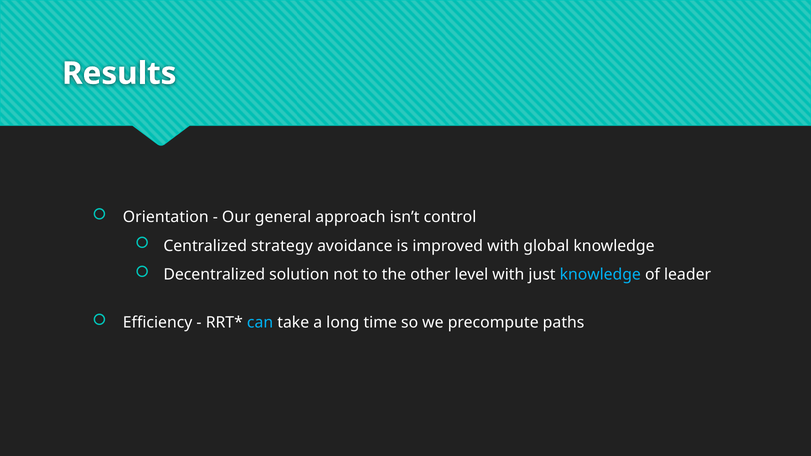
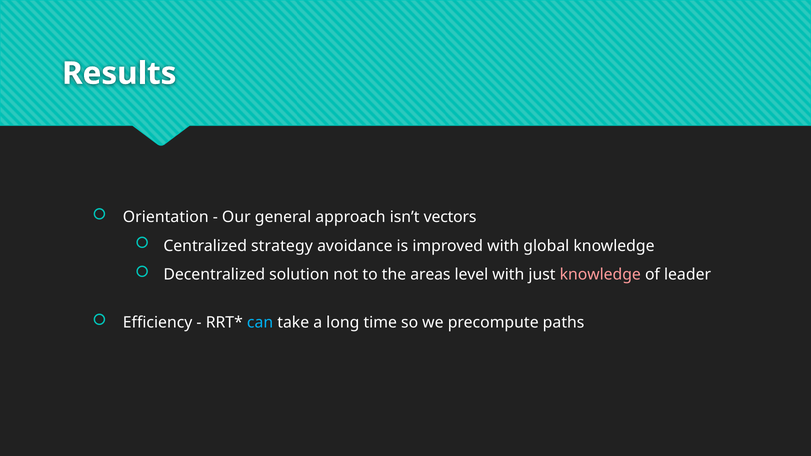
control: control -> vectors
other: other -> areas
knowledge at (600, 275) colour: light blue -> pink
